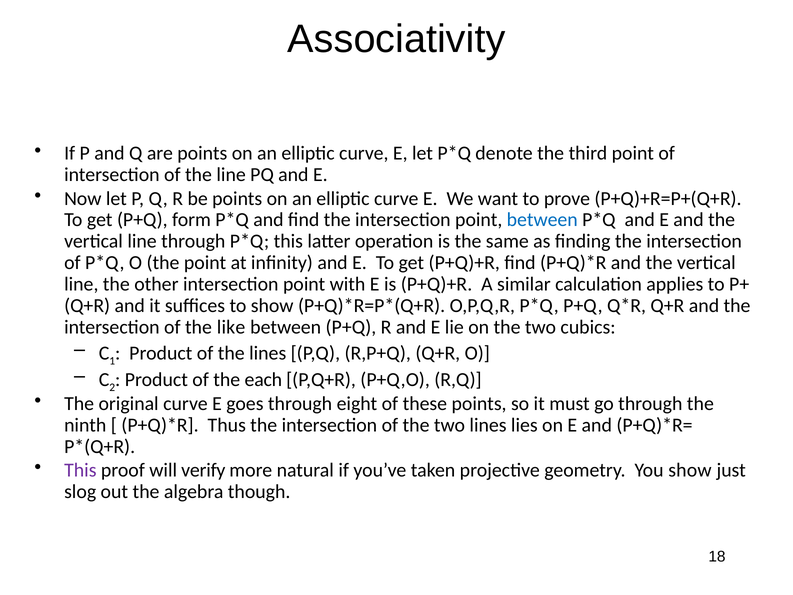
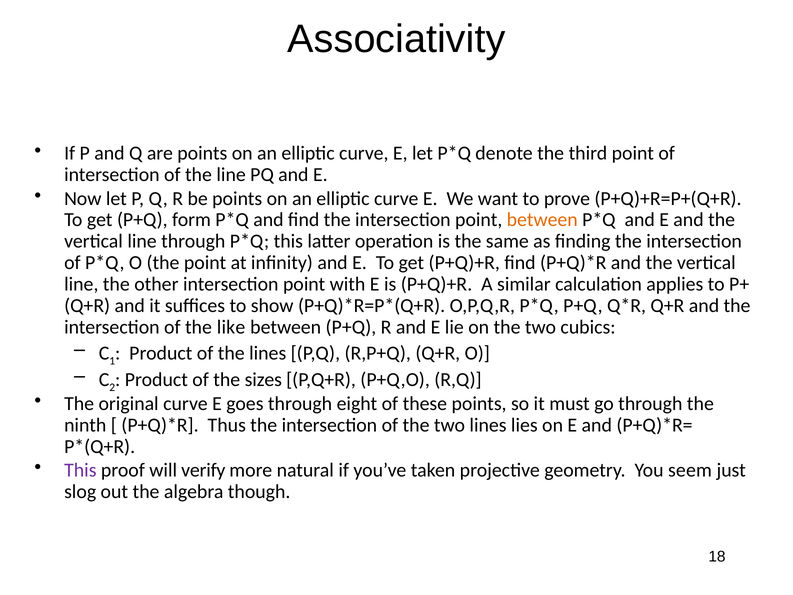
between at (542, 220) colour: blue -> orange
each: each -> sizes
You show: show -> seem
